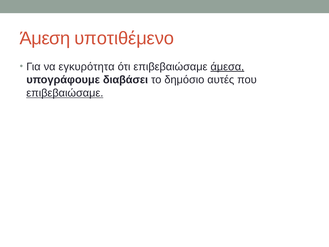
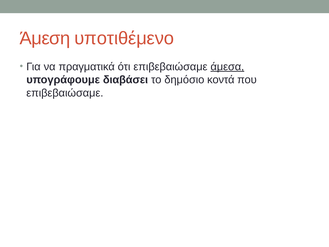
εγκυρότητα: εγκυρότητα -> πραγματικά
αυτές: αυτές -> κοντά
επιβεβαιώσαμε at (65, 93) underline: present -> none
